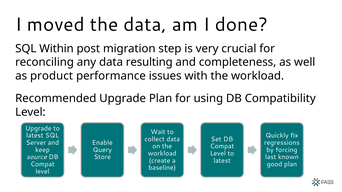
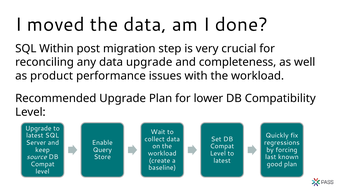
data resulting: resulting -> upgrade
using: using -> lower
